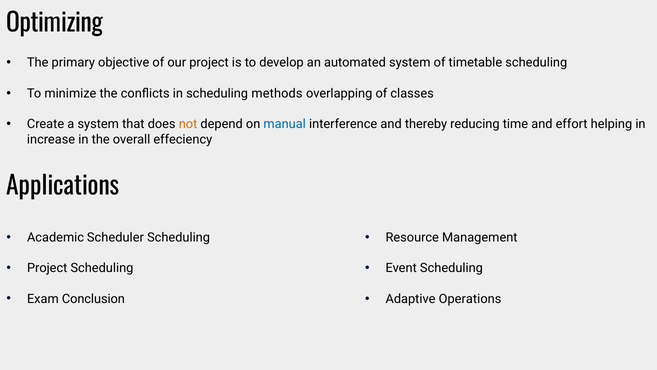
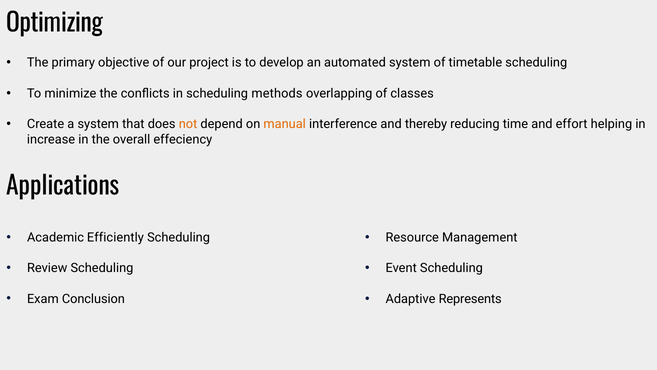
manual colour: blue -> orange
Scheduler: Scheduler -> Efficiently
Project at (47, 268): Project -> Review
Operations: Operations -> Represents
